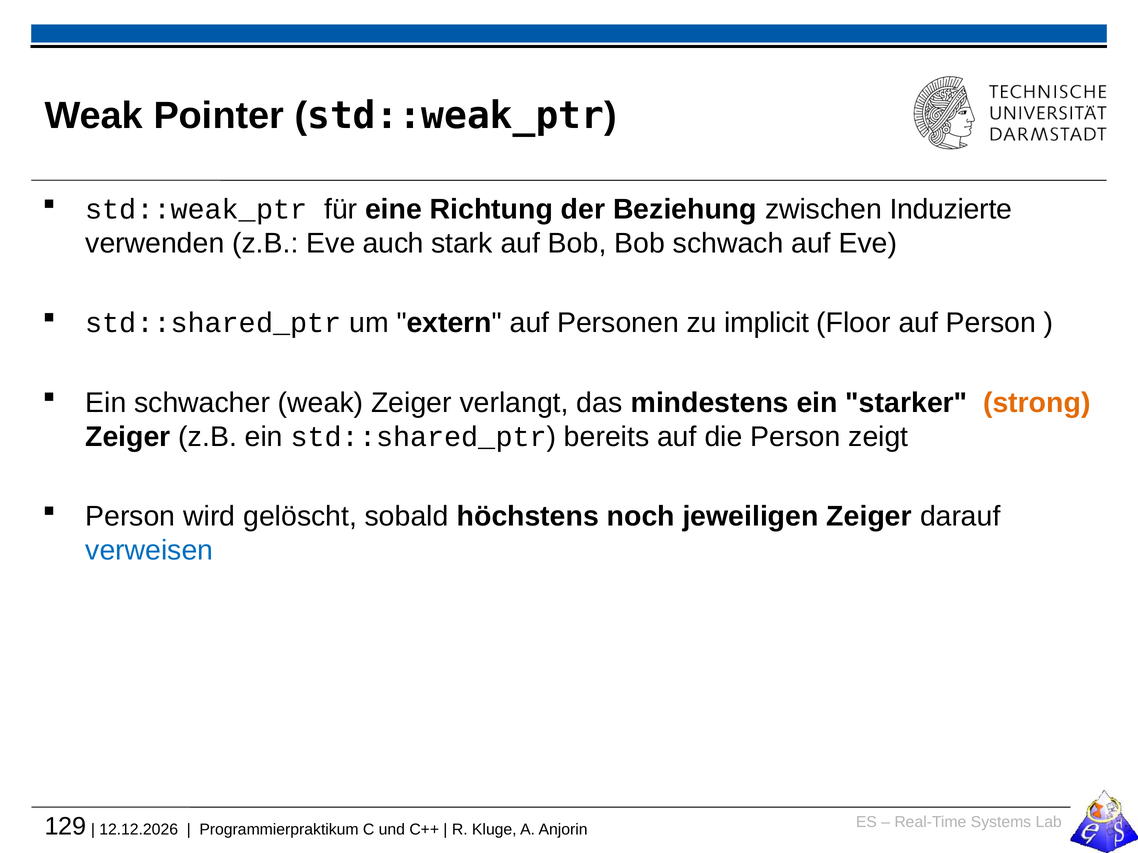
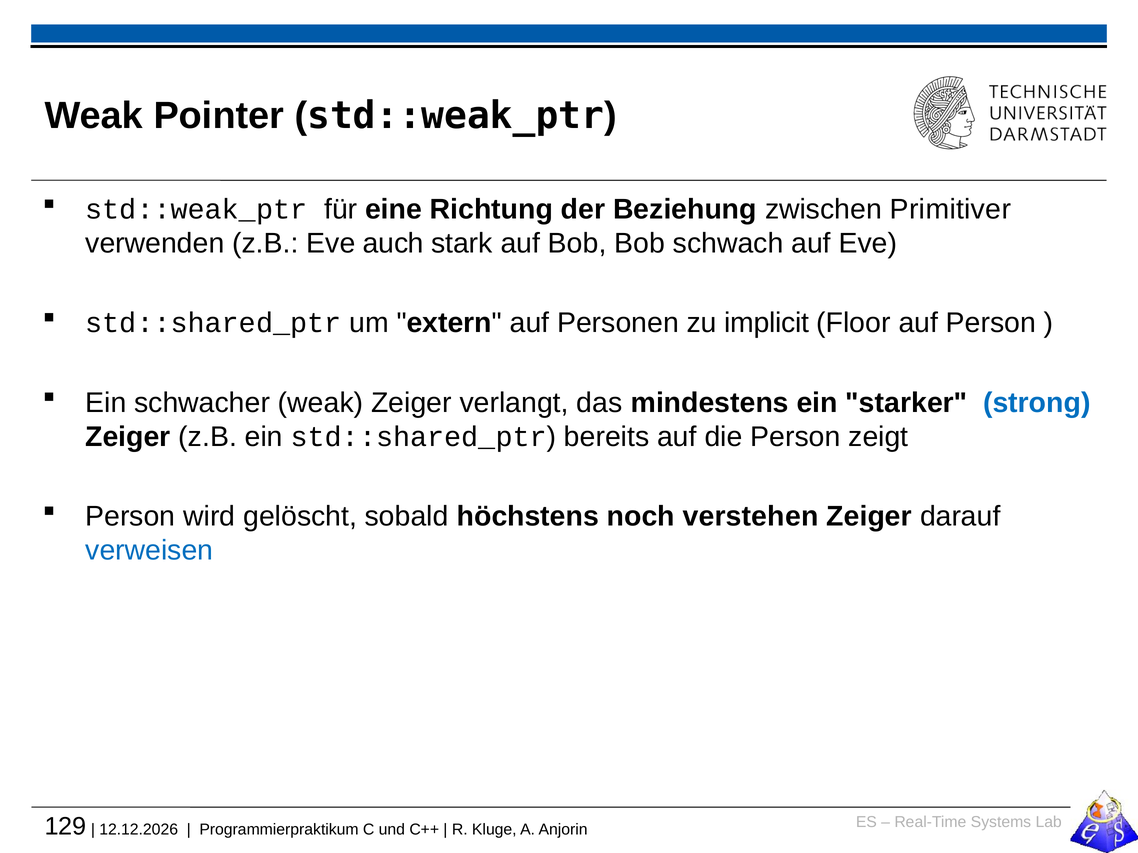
Induzierte: Induzierte -> Primitiver
strong colour: orange -> blue
jeweiligen: jeweiligen -> verstehen
